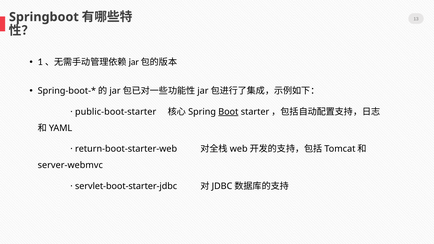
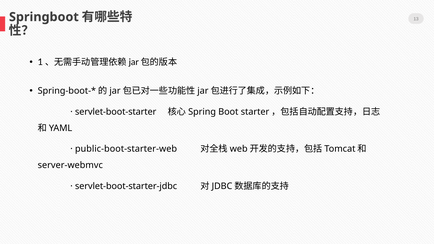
public-boot-starter: public-boot-starter -> servlet-boot-starter
Boot underline: present -> none
return-boot-starter-web: return-boot-starter-web -> public-boot-starter-web
